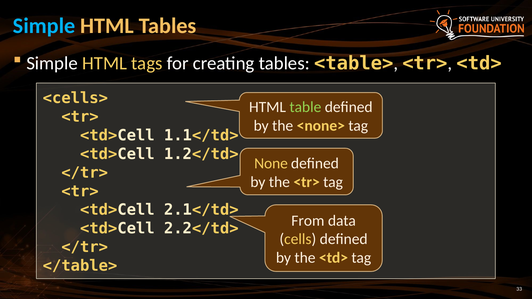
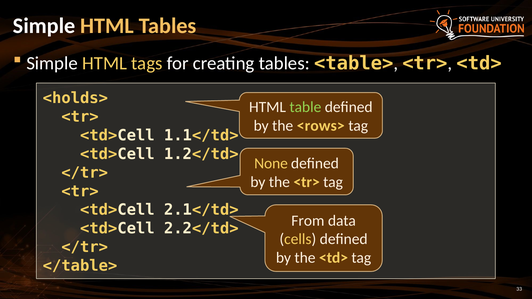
Simple at (44, 26) colour: light blue -> white
<cells>: <cells> -> <holds>
<none>: <none> -> <rows>
